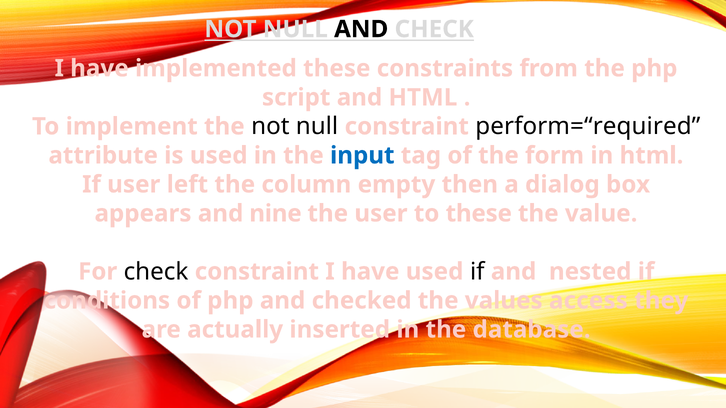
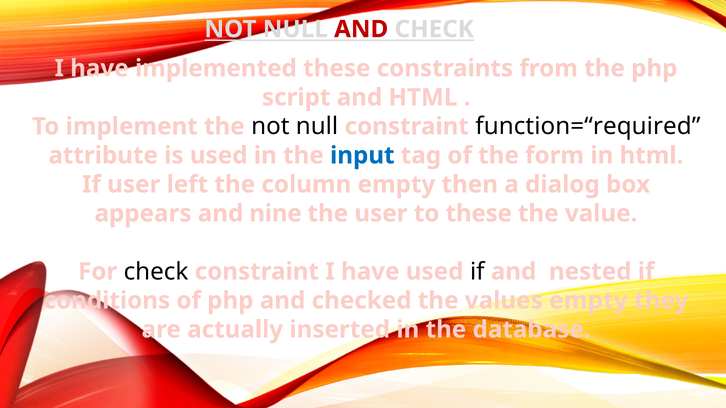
AND at (361, 29) colour: black -> red
perform=“required: perform=“required -> function=“required
values access: access -> empty
